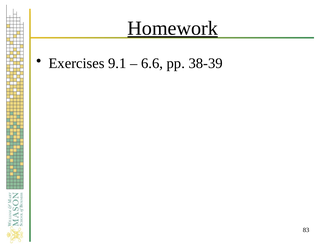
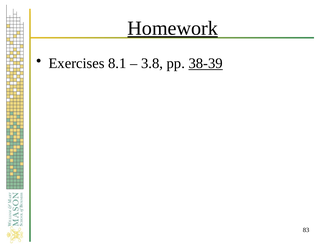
9.1: 9.1 -> 8.1
6.6: 6.6 -> 3.8
38-39 underline: none -> present
